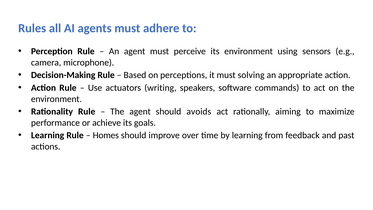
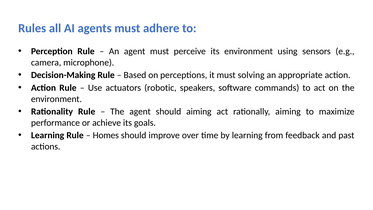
writing: writing -> robotic
should avoids: avoids -> aiming
